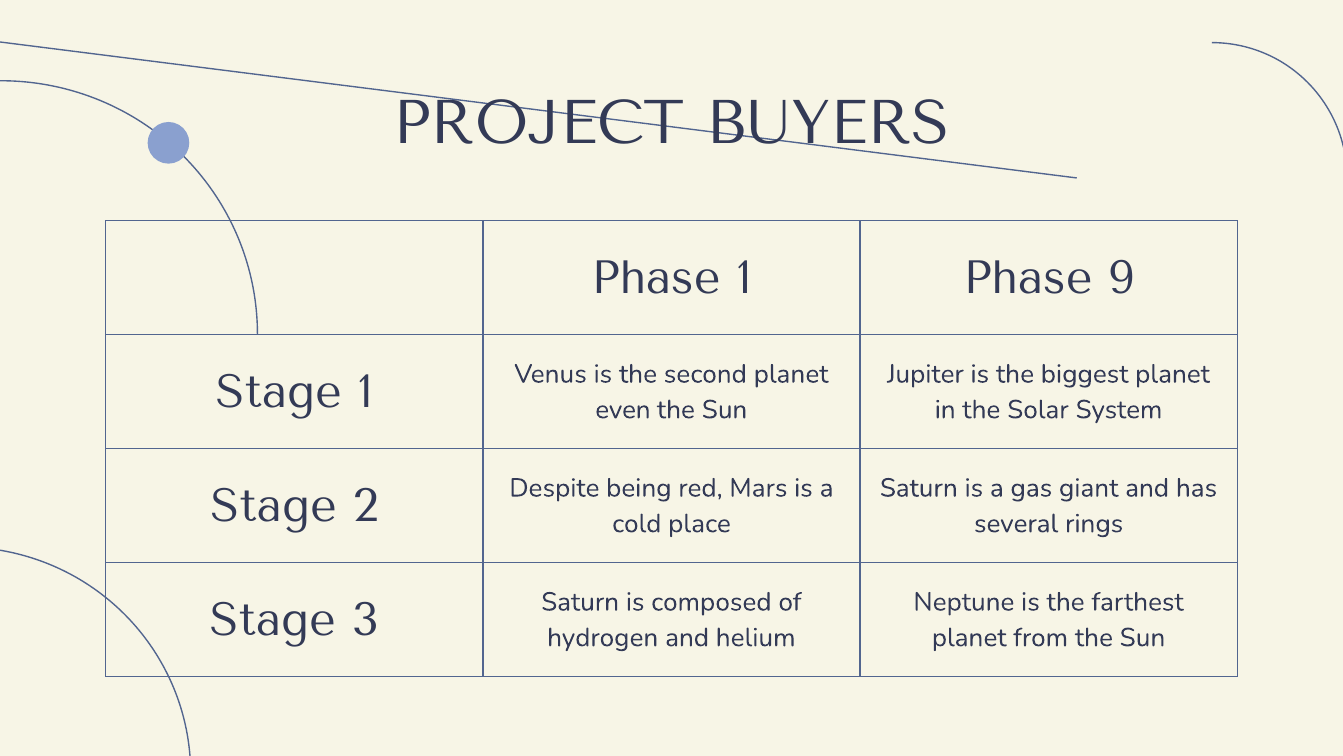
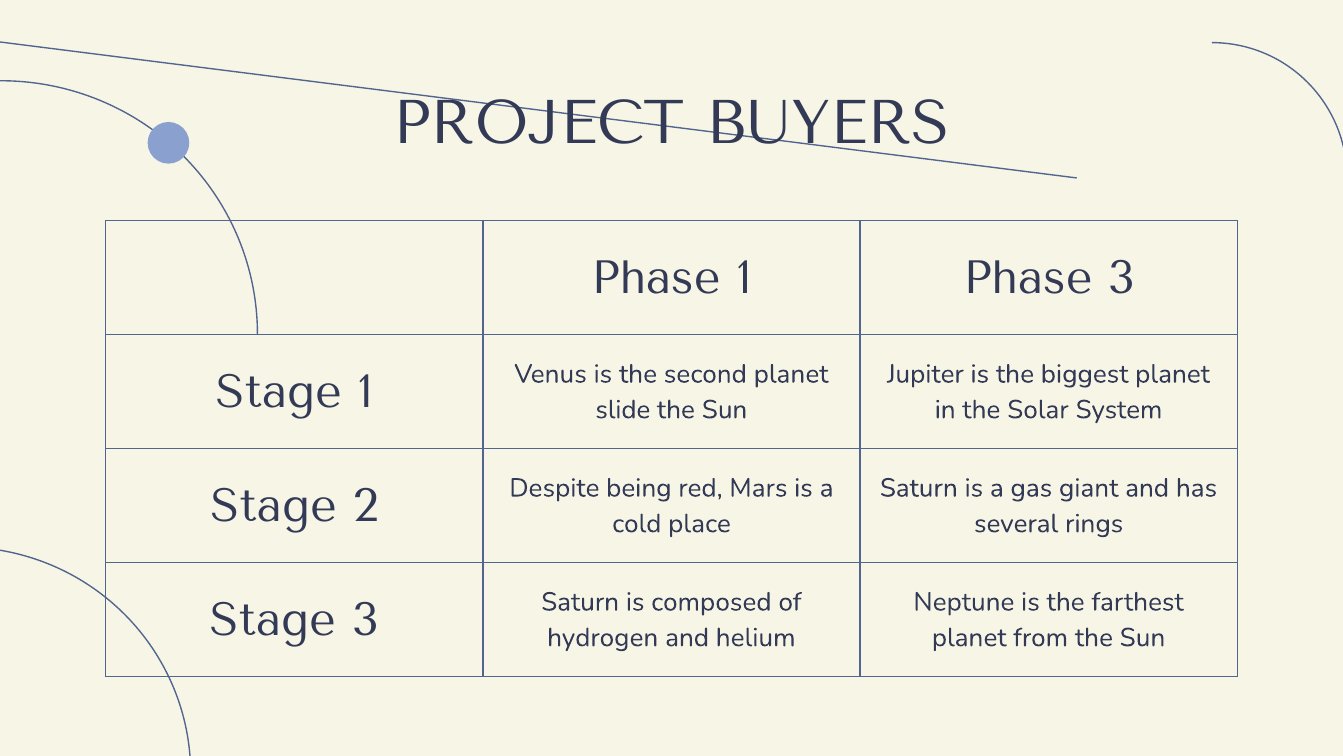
Phase 9: 9 -> 3
even: even -> slide
